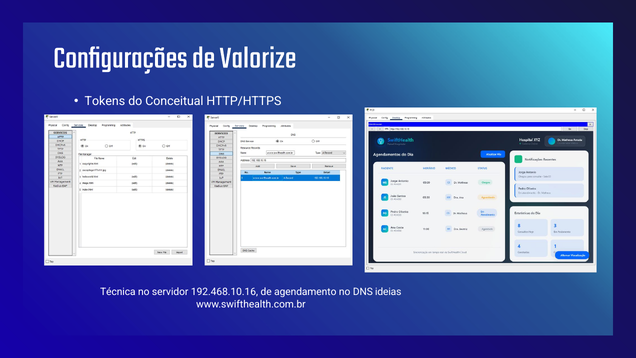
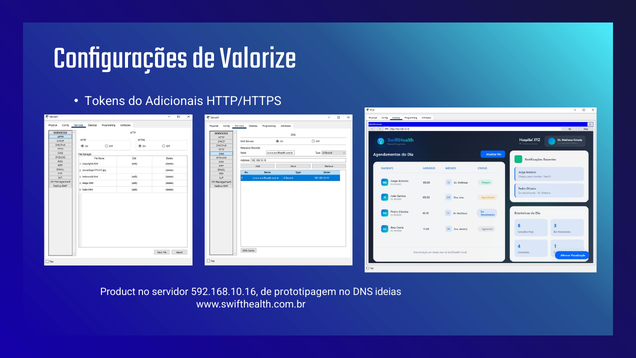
Conceitual: Conceitual -> Adicionais
Técnica: Técnica -> Product
192.468.10.16: 192.468.10.16 -> 592.168.10.16
agendamento: agendamento -> prototipagem
